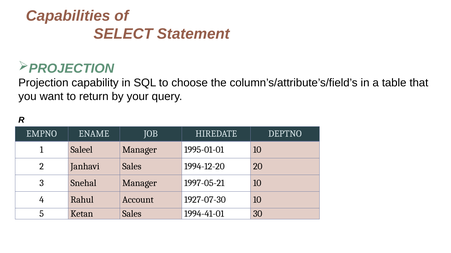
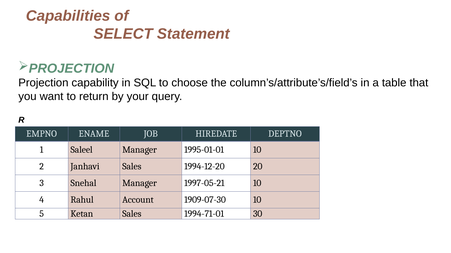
1927-07-30: 1927-07-30 -> 1909-07-30
1994-41-01: 1994-41-01 -> 1994-71-01
